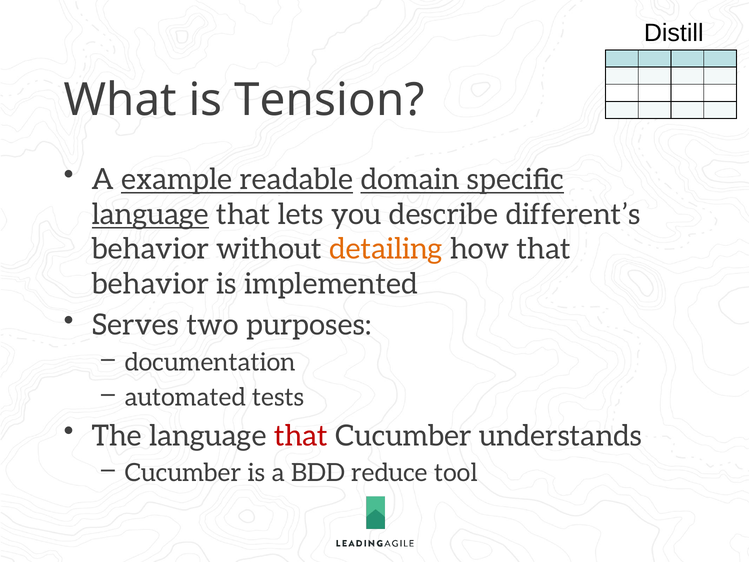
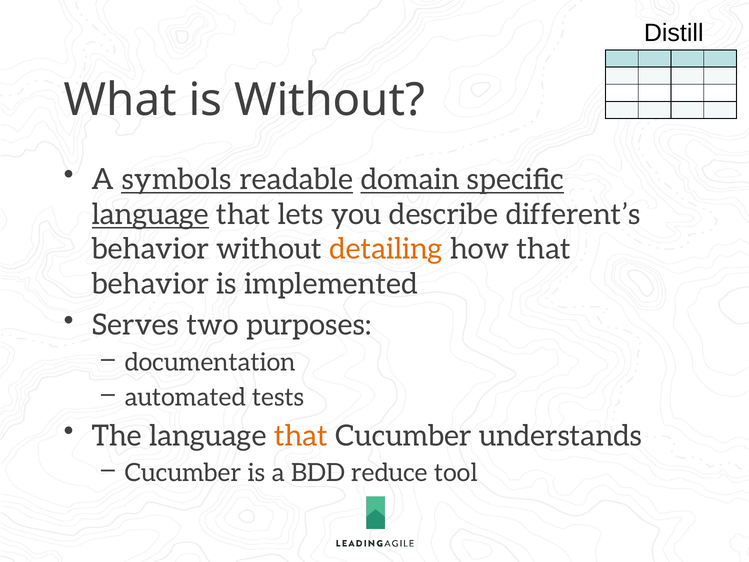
is Tension: Tension -> Without
example: example -> symbols
that at (301, 436) colour: red -> orange
